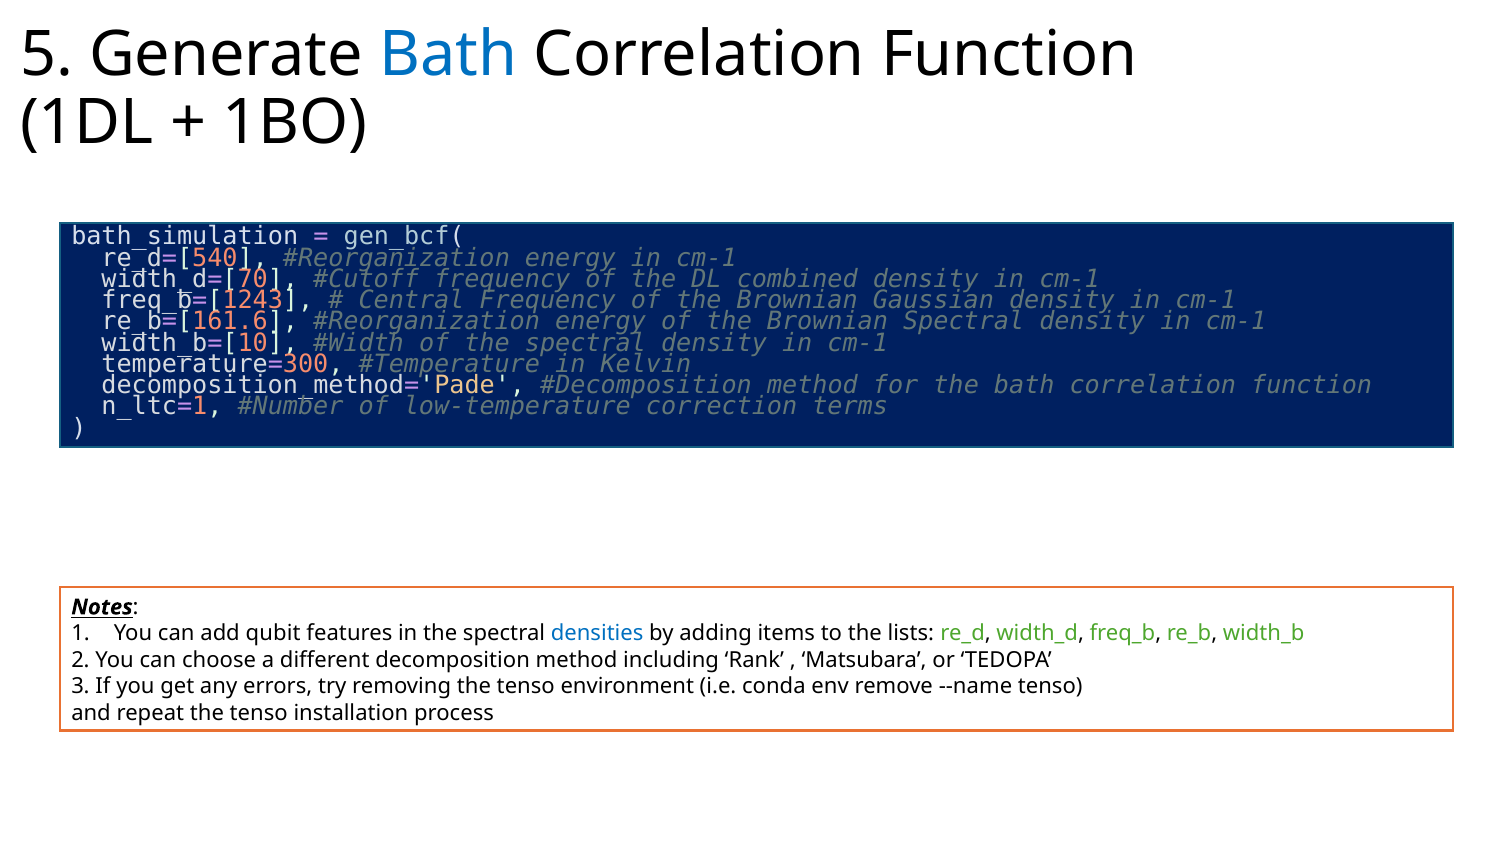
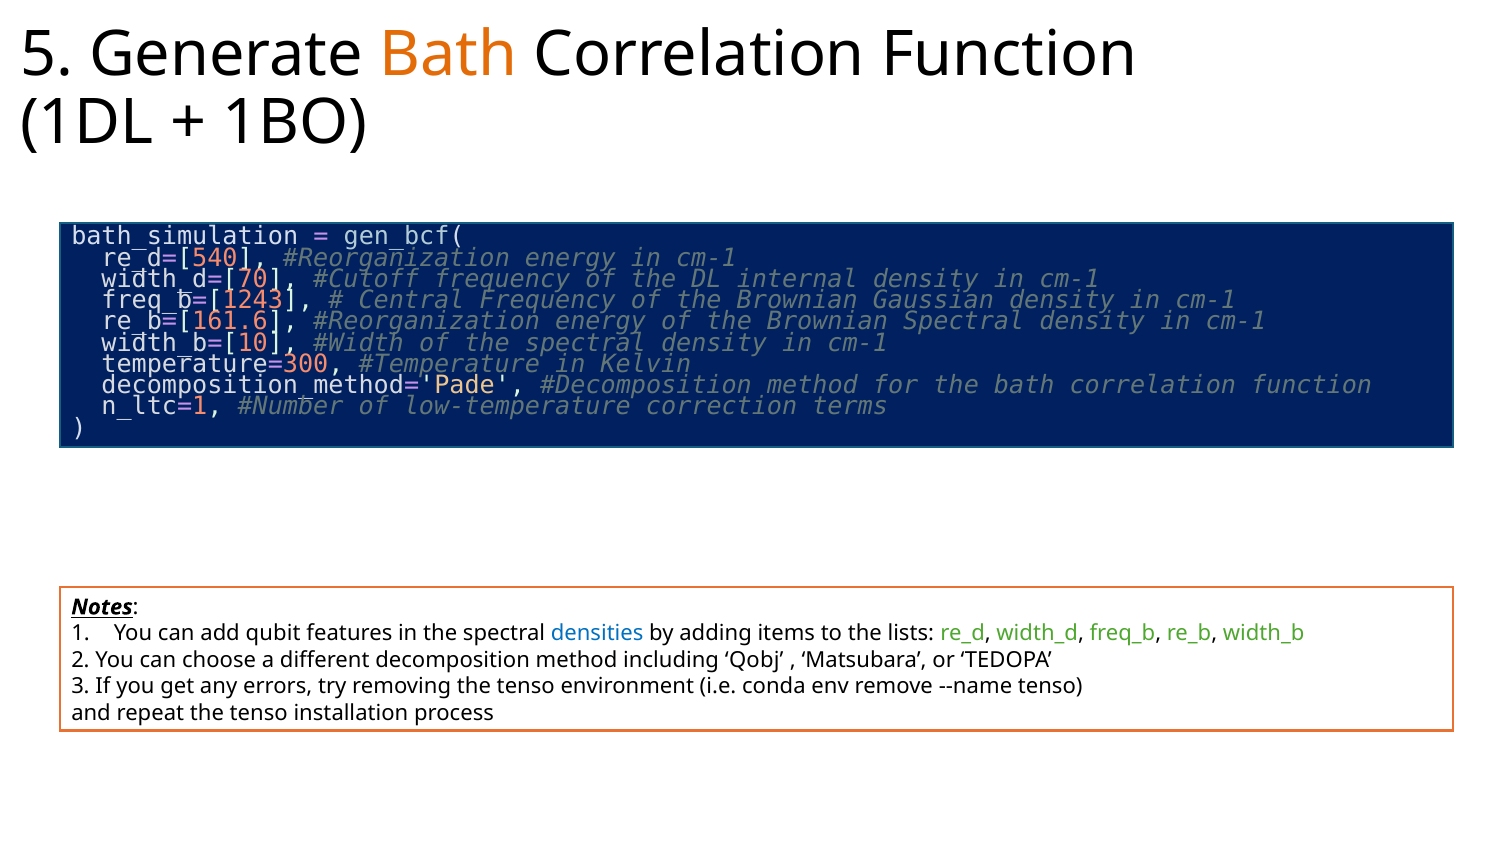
Bath at (448, 55) colour: blue -> orange
combined: combined -> internal
Rank: Rank -> Qobj
